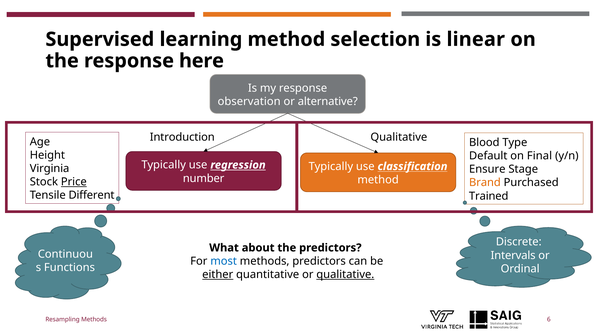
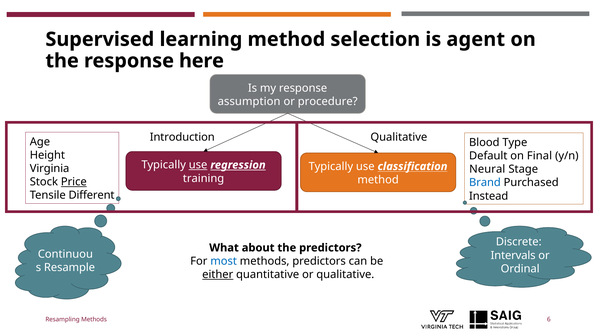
linear: linear -> agent
observation: observation -> assumption
alternative: alternative -> procedure
use at (198, 165) underline: none -> present
Ensure: Ensure -> Neural
number: number -> training
Brand colour: orange -> blue
Trained: Trained -> Instead
Functions: Functions -> Resample
qualitative at (345, 275) underline: present -> none
